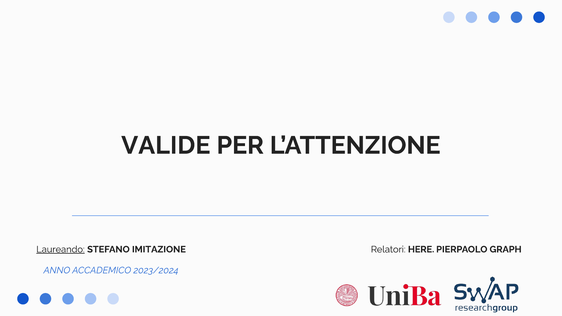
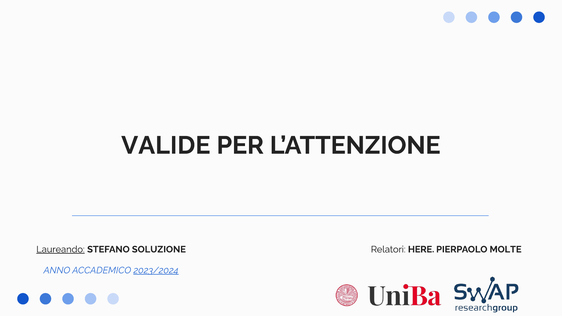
IMITAZIONE: IMITAZIONE -> SOLUZIONE
GRAPH: GRAPH -> MOLTE
2023/2024 underline: none -> present
